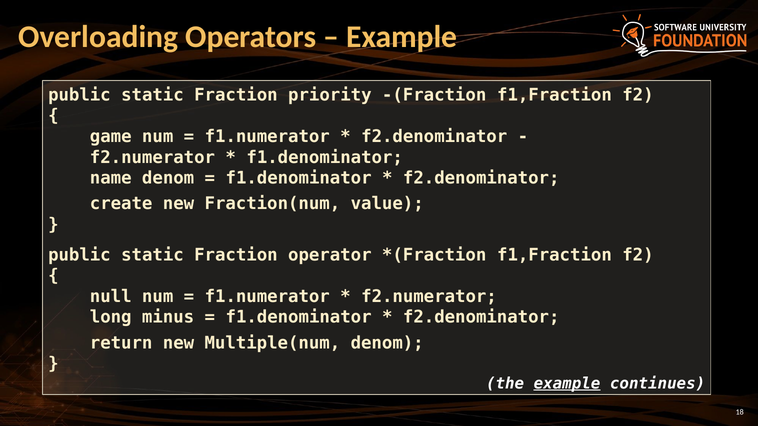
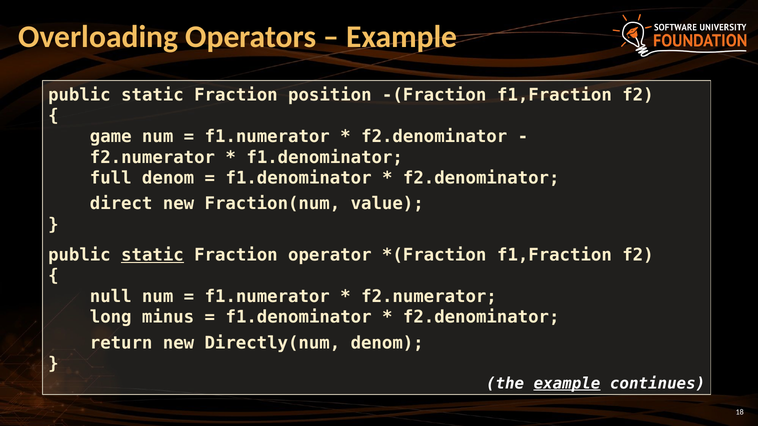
priority: priority -> position
name: name -> full
create: create -> direct
static at (152, 255) underline: none -> present
Multiple(num: Multiple(num -> Directly(num
